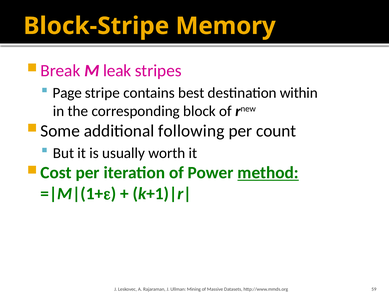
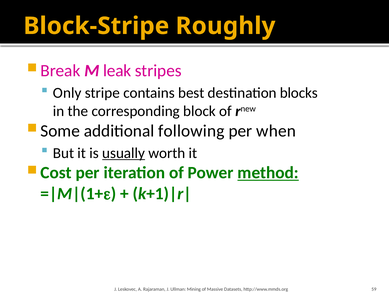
Memory: Memory -> Roughly
Page: Page -> Only
within: within -> blocks
count: count -> when
usually underline: none -> present
